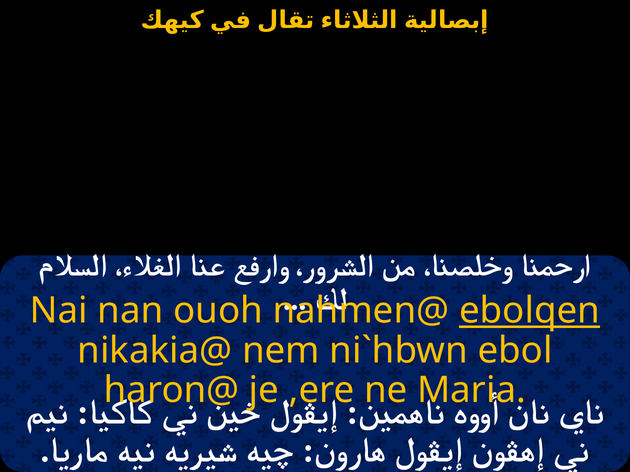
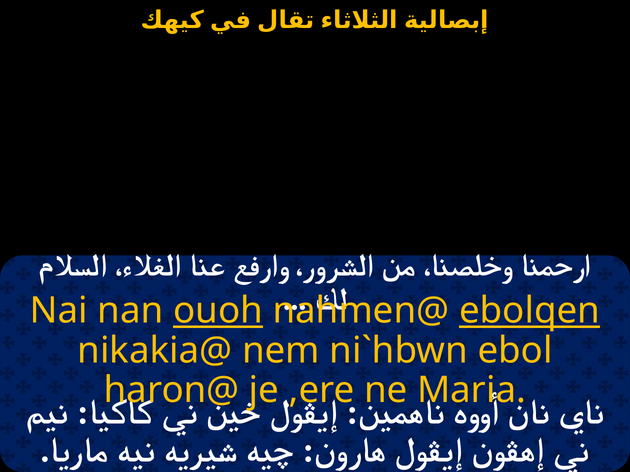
ouoh underline: none -> present
